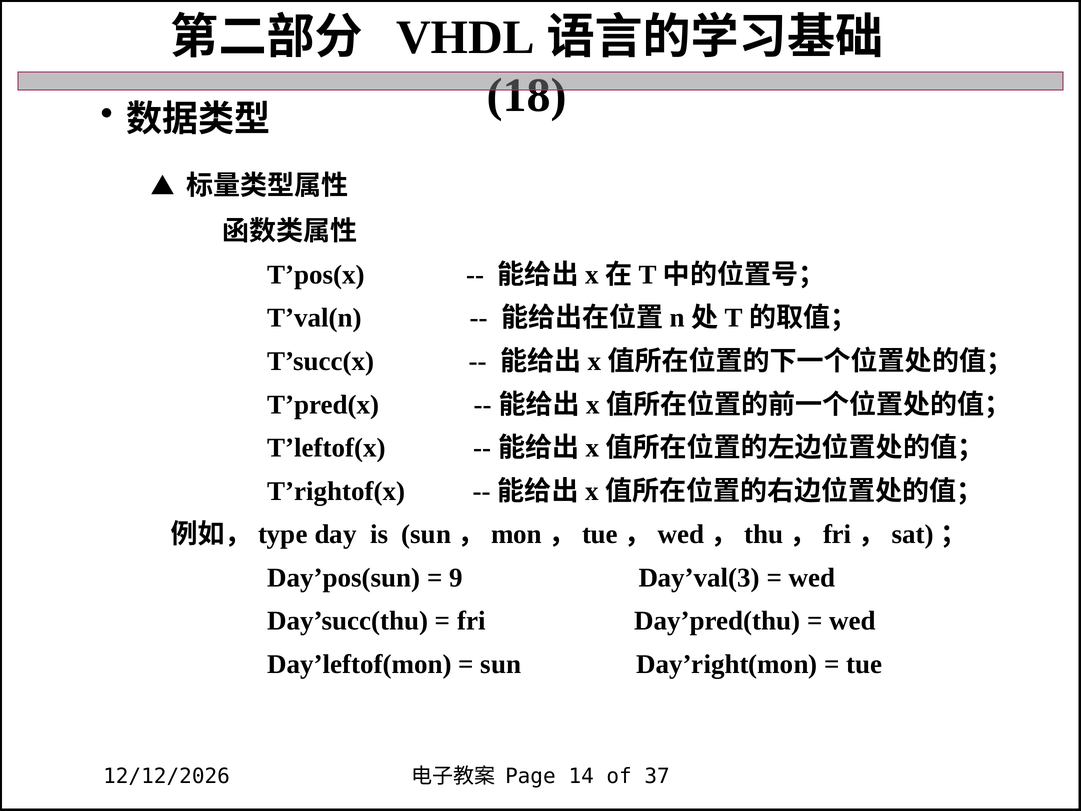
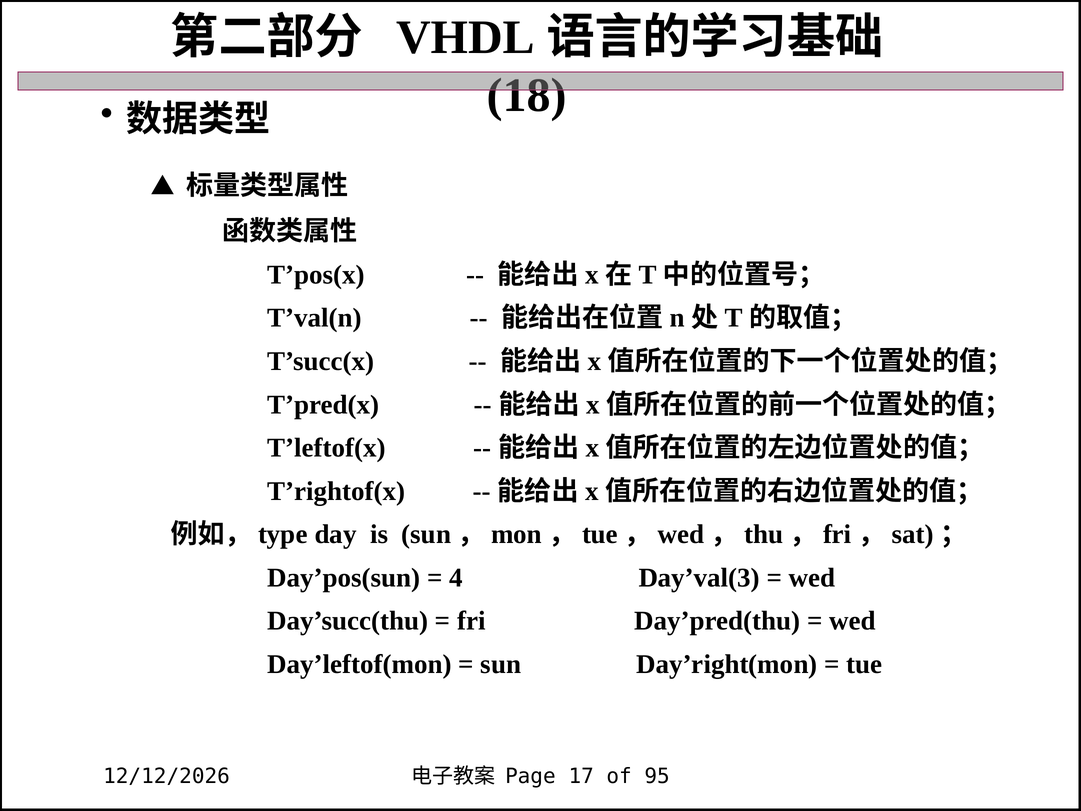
9: 9 -> 4
14: 14 -> 17
37: 37 -> 95
